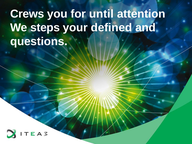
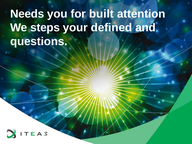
Crews: Crews -> Needs
until: until -> built
